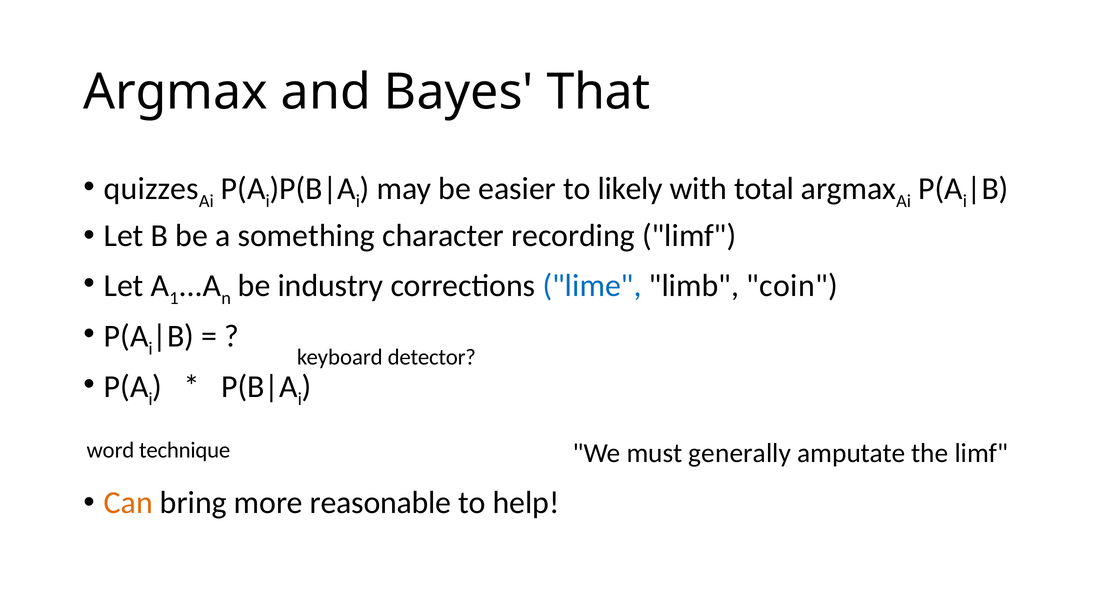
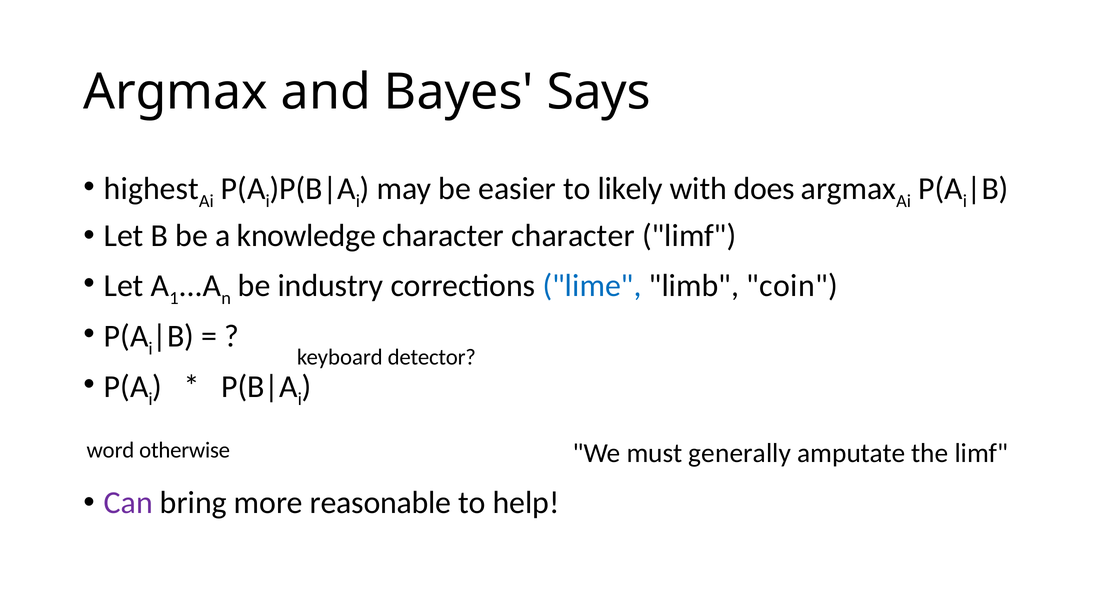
That: That -> Says
quizzes: quizzes -> highest
total: total -> does
something: something -> knowledge
character recording: recording -> character
technique: technique -> otherwise
Can colour: orange -> purple
